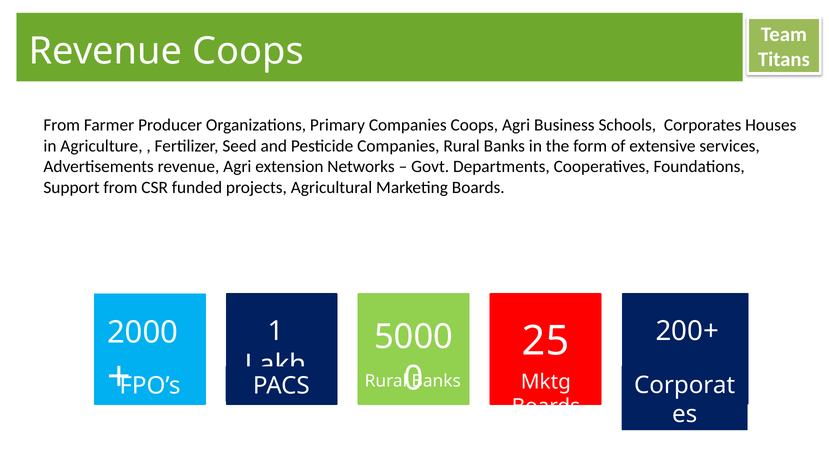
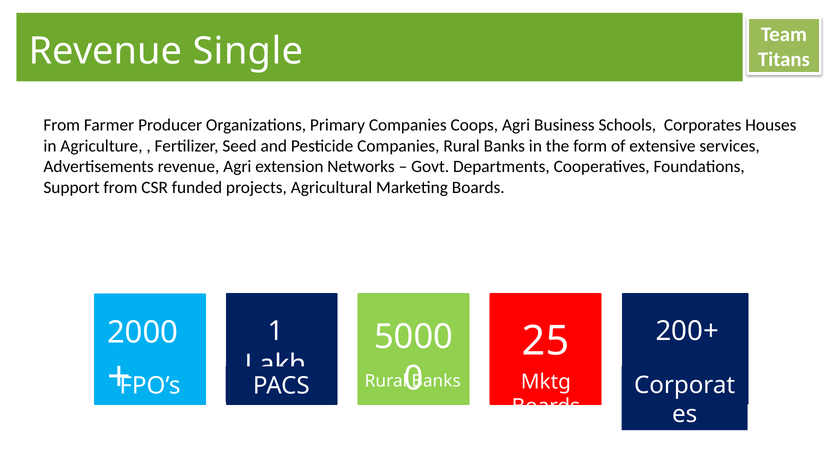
Revenue Coops: Coops -> Single
